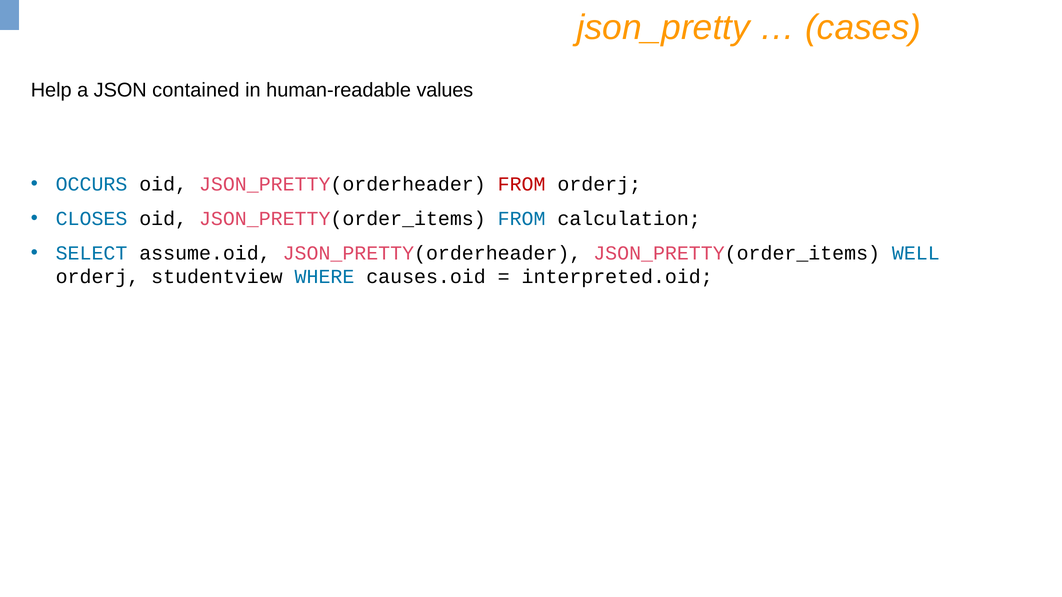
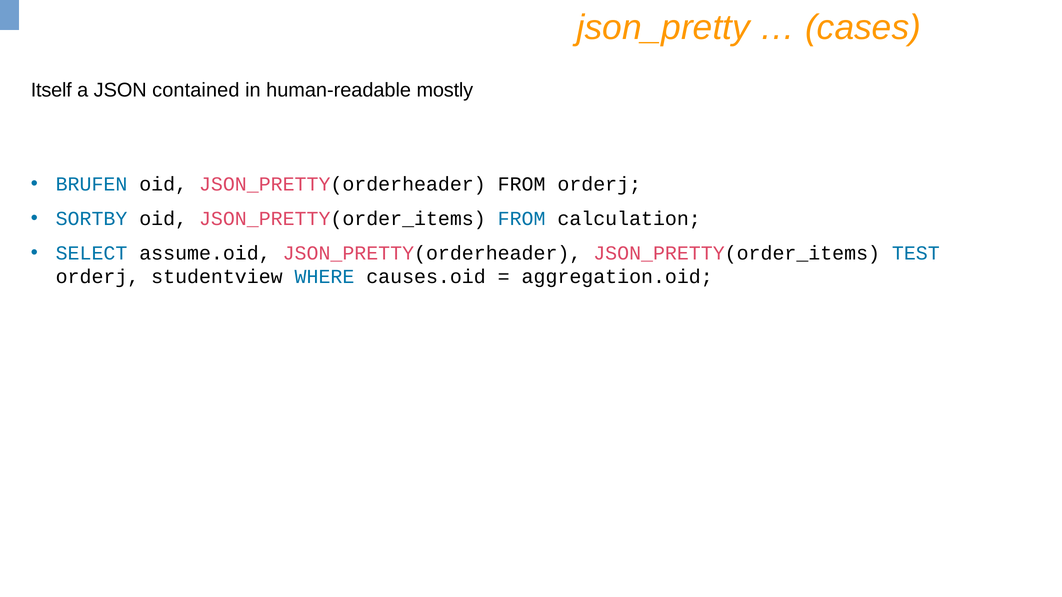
Help: Help -> Itself
values: values -> mostly
OCCURS: OCCURS -> BRUFEN
FROM at (522, 184) colour: red -> black
CLOSES: CLOSES -> SORTBY
WELL: WELL -> TEST
interpreted.oid: interpreted.oid -> aggregation.oid
